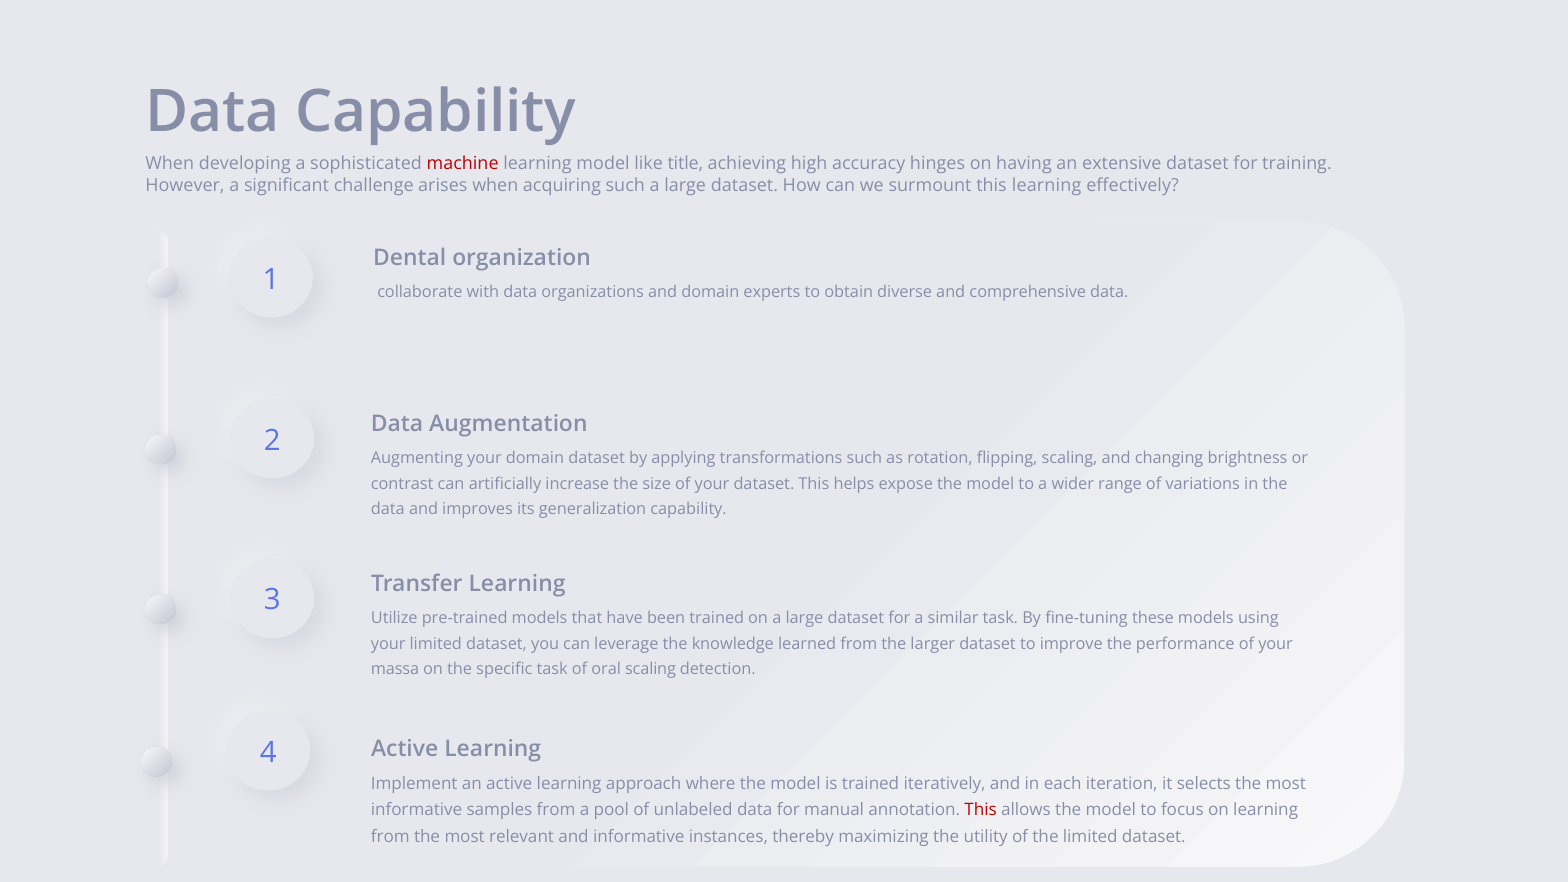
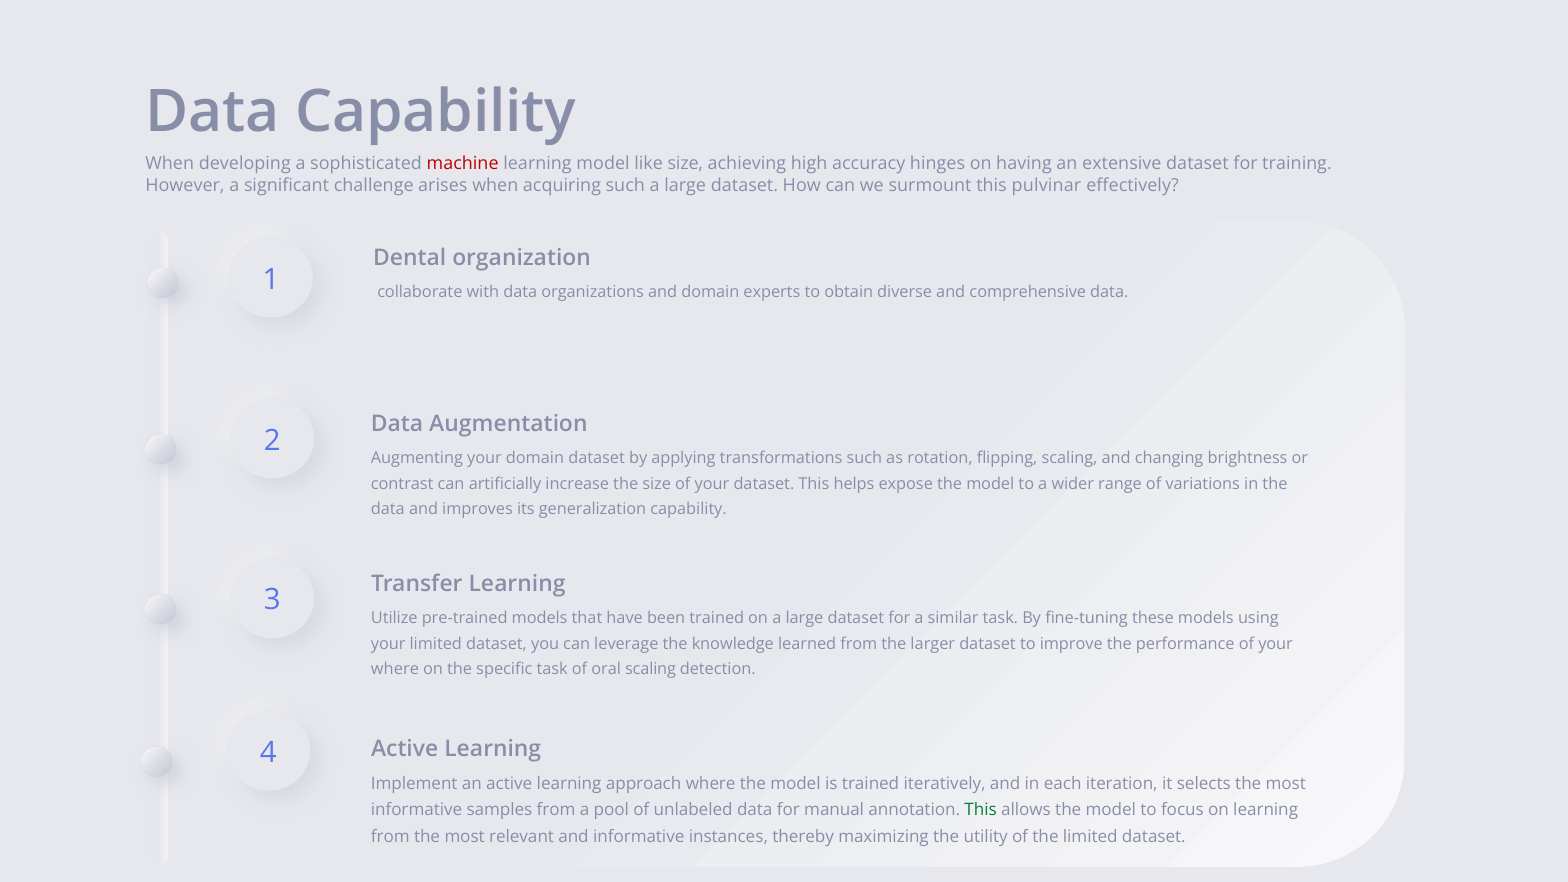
like title: title -> size
this learning: learning -> pulvinar
massa at (395, 669): massa -> where
This at (981, 810) colour: red -> green
